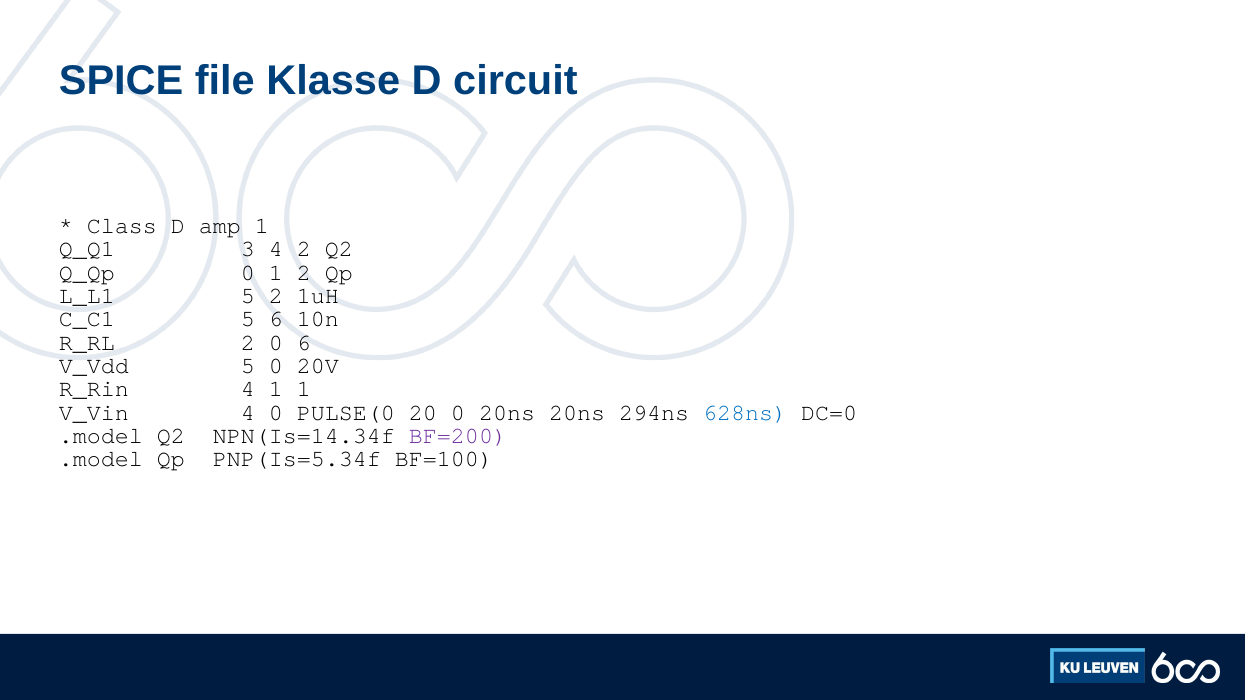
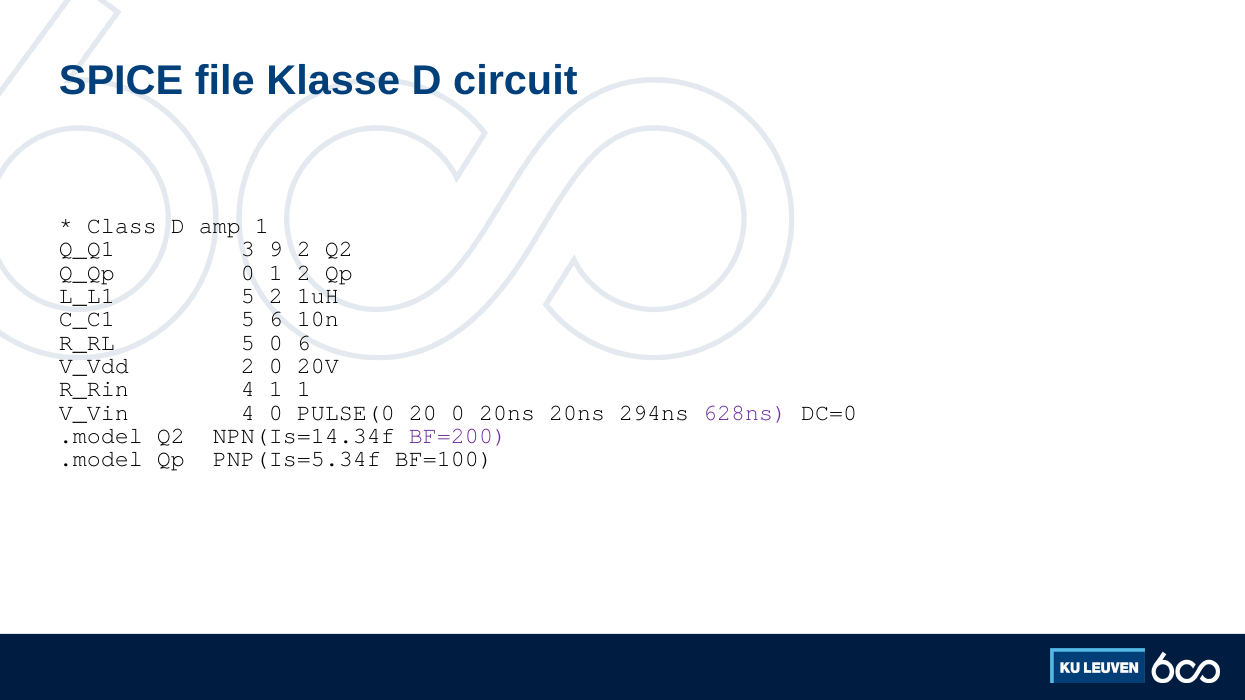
3 4: 4 -> 9
R_RL 2: 2 -> 5
V_Vdd 5: 5 -> 2
628ns colour: blue -> purple
